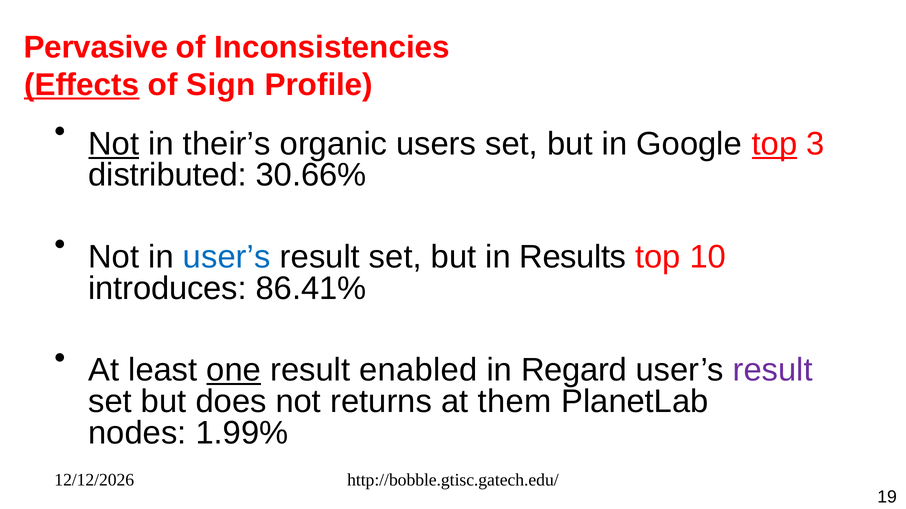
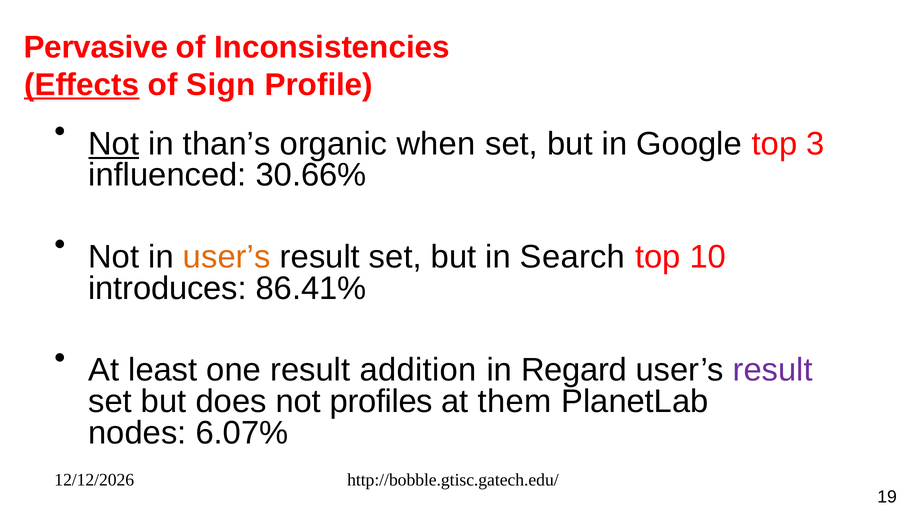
their’s: their’s -> than’s
users: users -> when
top at (775, 144) underline: present -> none
distributed: distributed -> influenced
user’s at (227, 257) colour: blue -> orange
Results: Results -> Search
one underline: present -> none
enabled: enabled -> addition
returns: returns -> profiles
1.99%: 1.99% -> 6.07%
